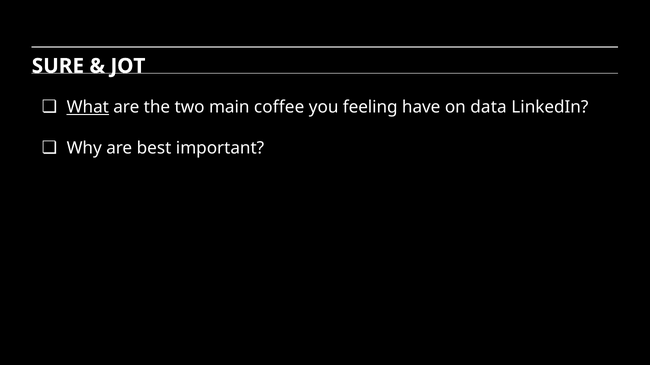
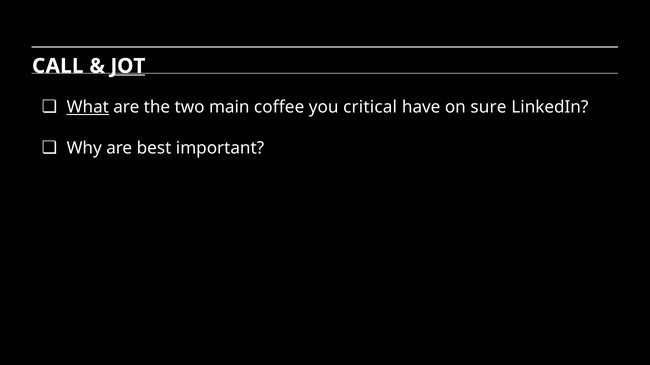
SURE: SURE -> CALL
JOT underline: none -> present
feeling: feeling -> critical
data: data -> sure
